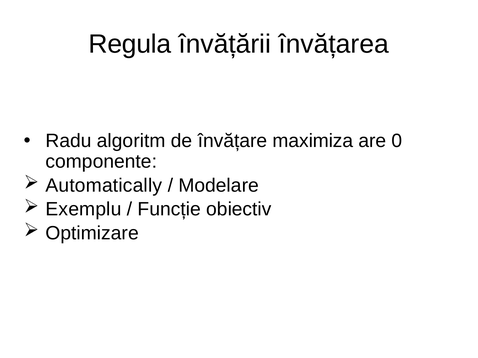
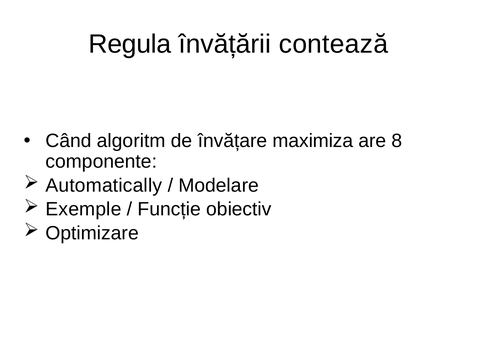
învățarea: învățarea -> contează
Radu: Radu -> Când
0: 0 -> 8
Exemplu: Exemplu -> Exemple
